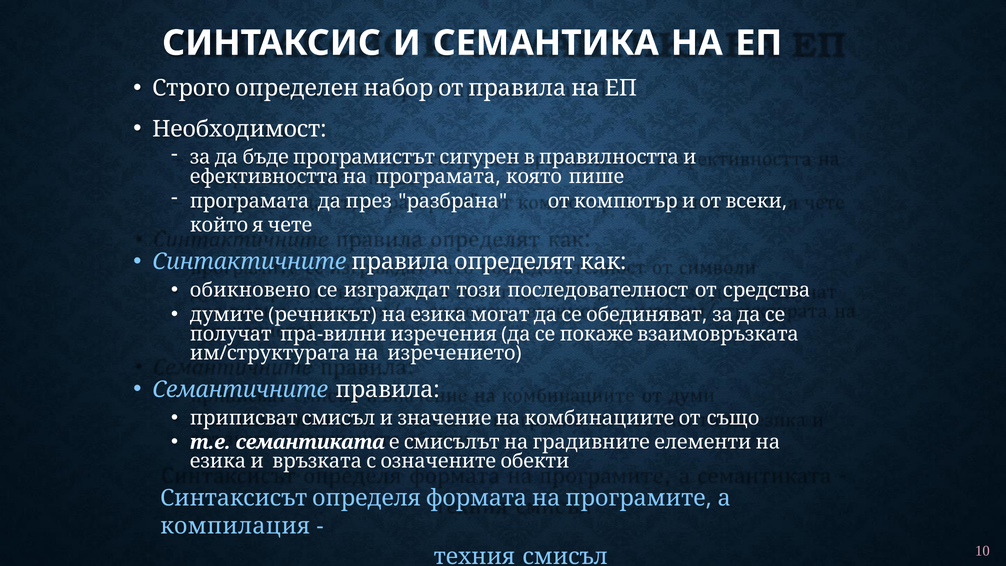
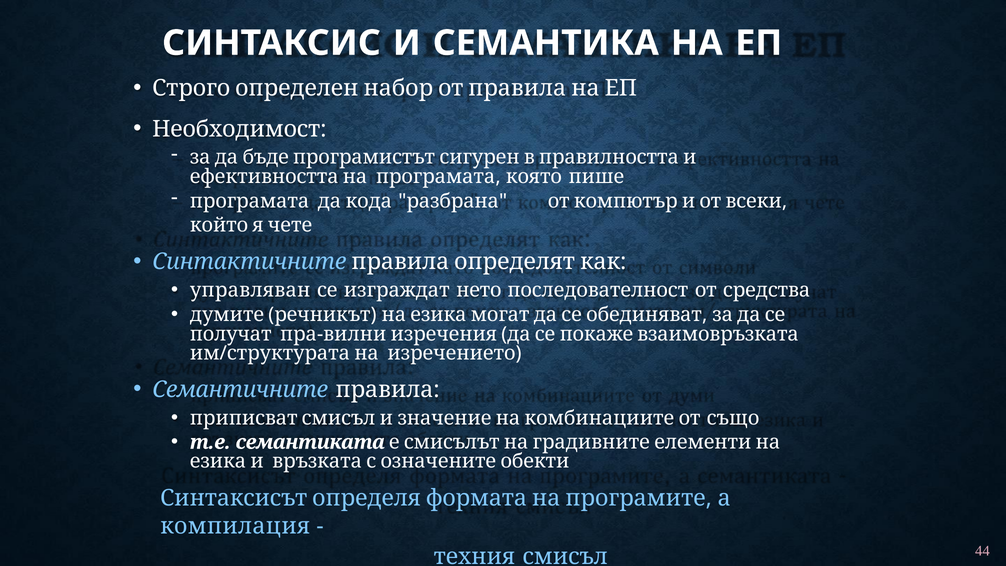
през: през -> кода
обикновено: обикновено -> управляван
този: този -> нето
10: 10 -> 44
